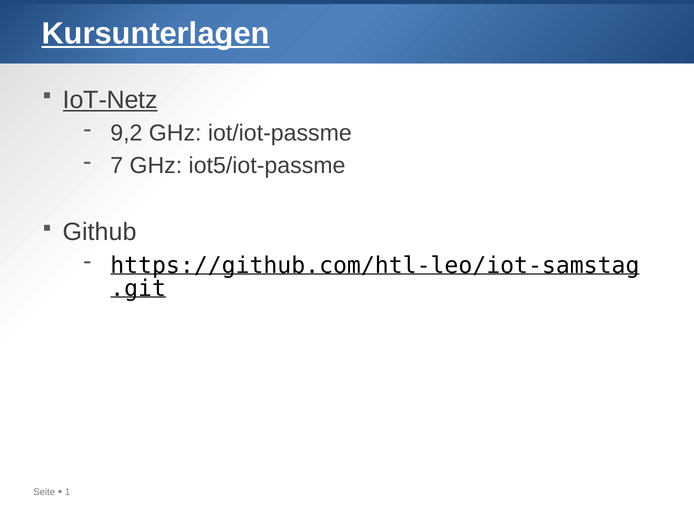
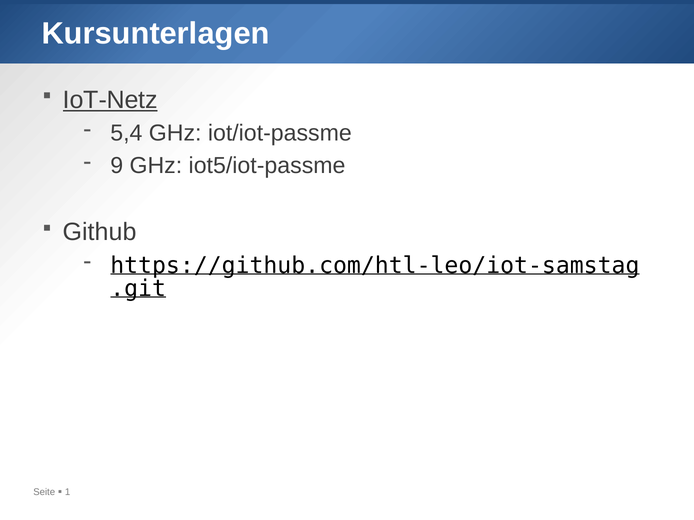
Kursunterlagen underline: present -> none
9,2: 9,2 -> 5,4
7: 7 -> 9
